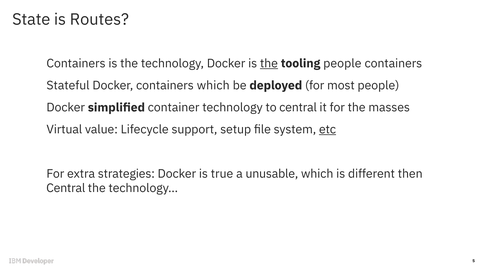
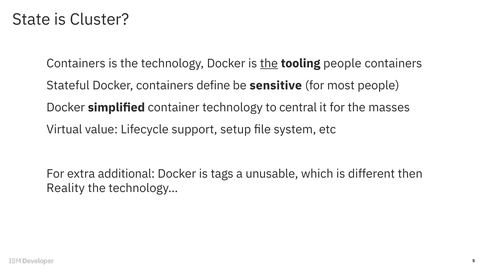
Routes: Routes -> Cluster
containers which: which -> define
deployed: deployed -> sensitive
etc underline: present -> none
strategies: strategies -> additional
true: true -> tags
Central at (66, 188): Central -> Reality
